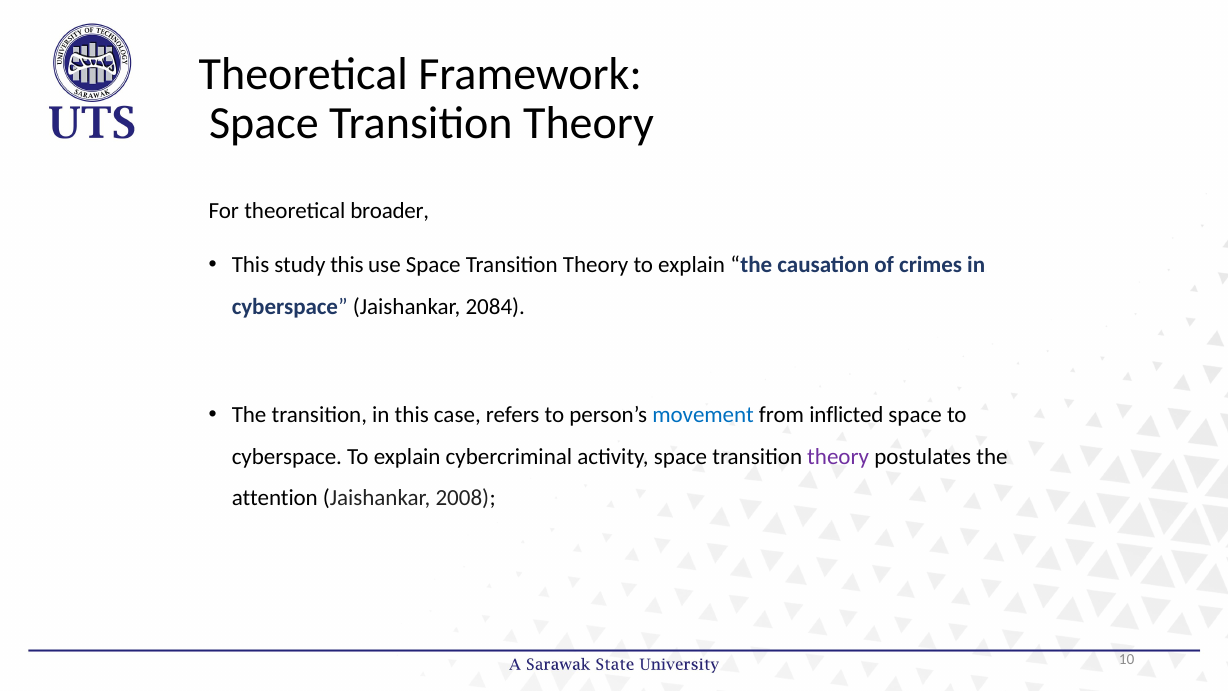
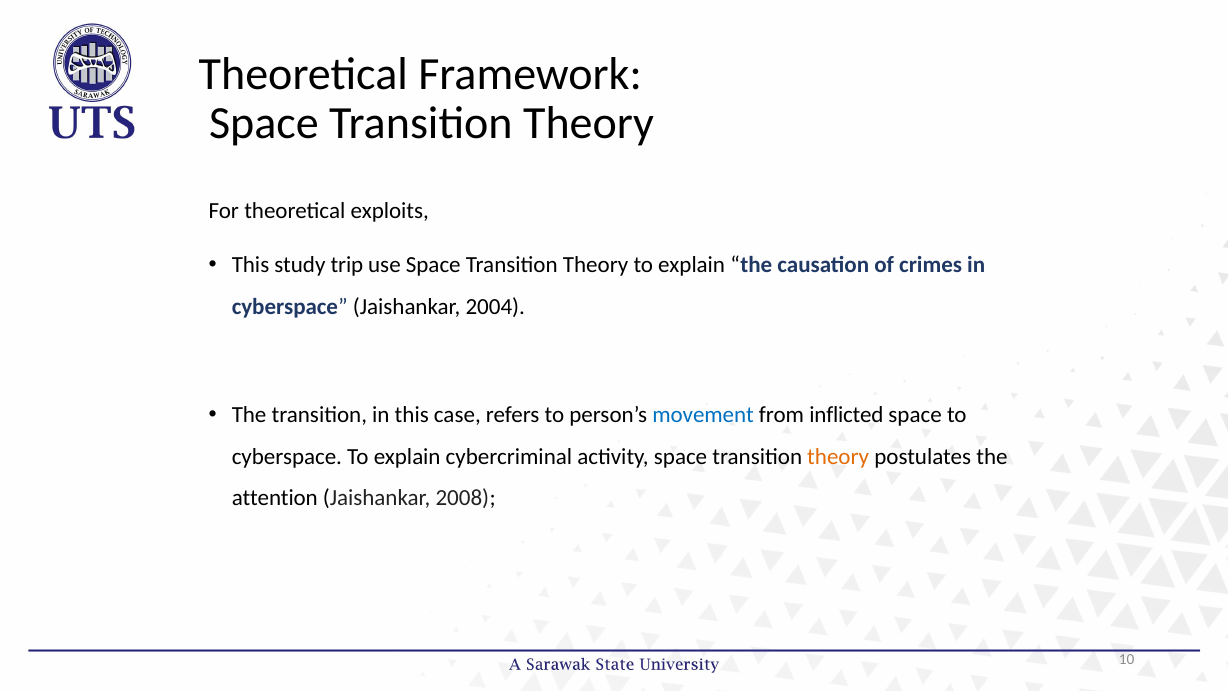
broader: broader -> exploits
study this: this -> trip
2084: 2084 -> 2004
theory at (838, 456) colour: purple -> orange
